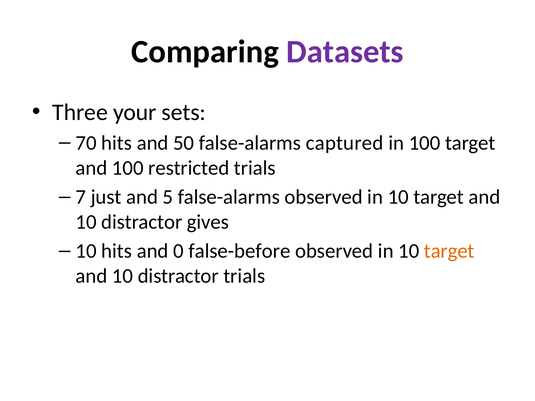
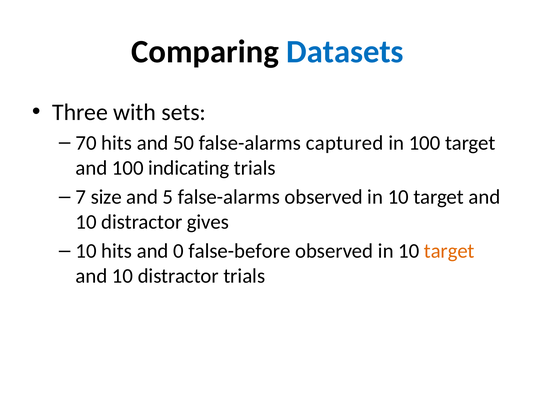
Datasets colour: purple -> blue
your: your -> with
restricted: restricted -> indicating
just: just -> size
